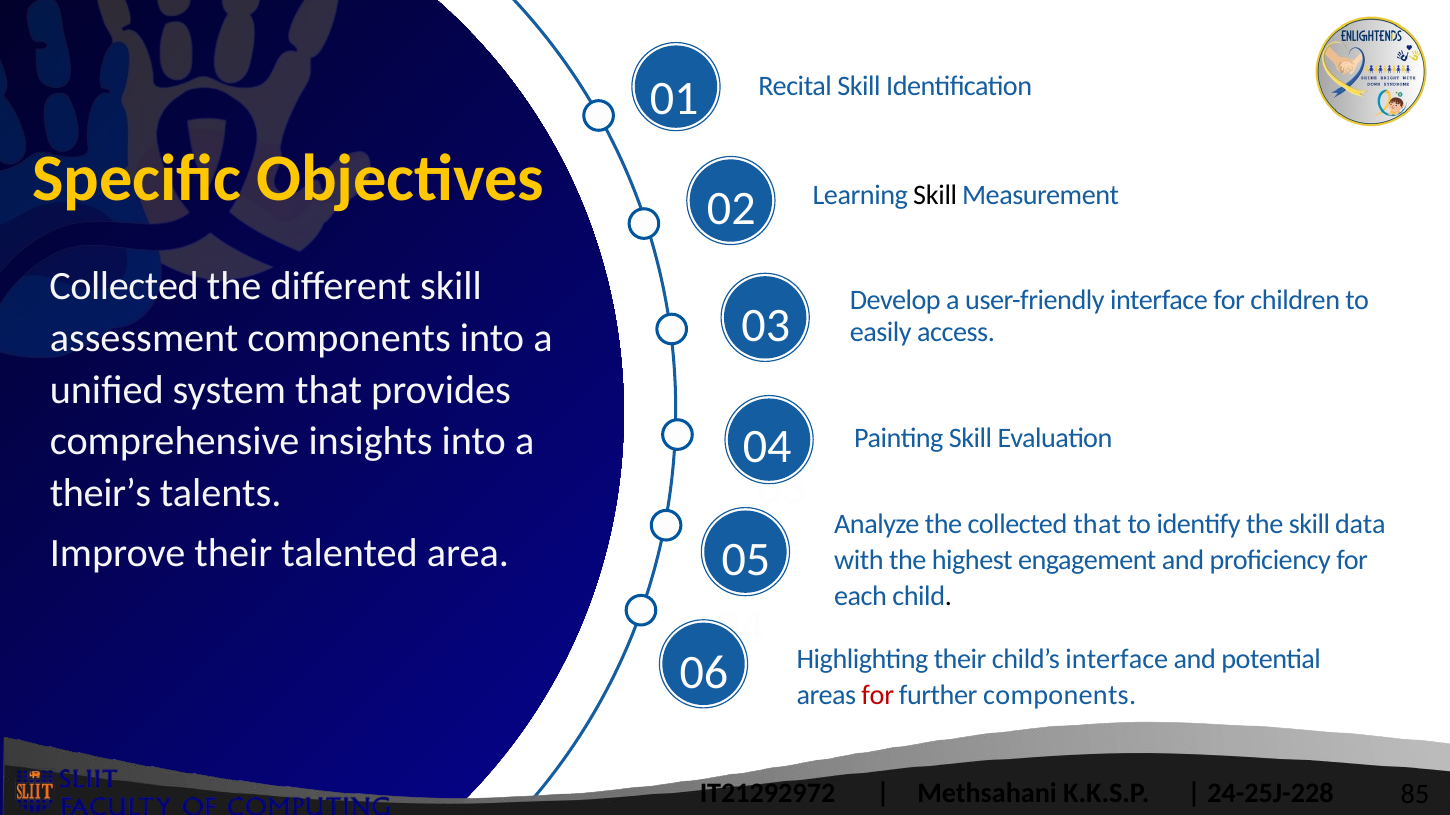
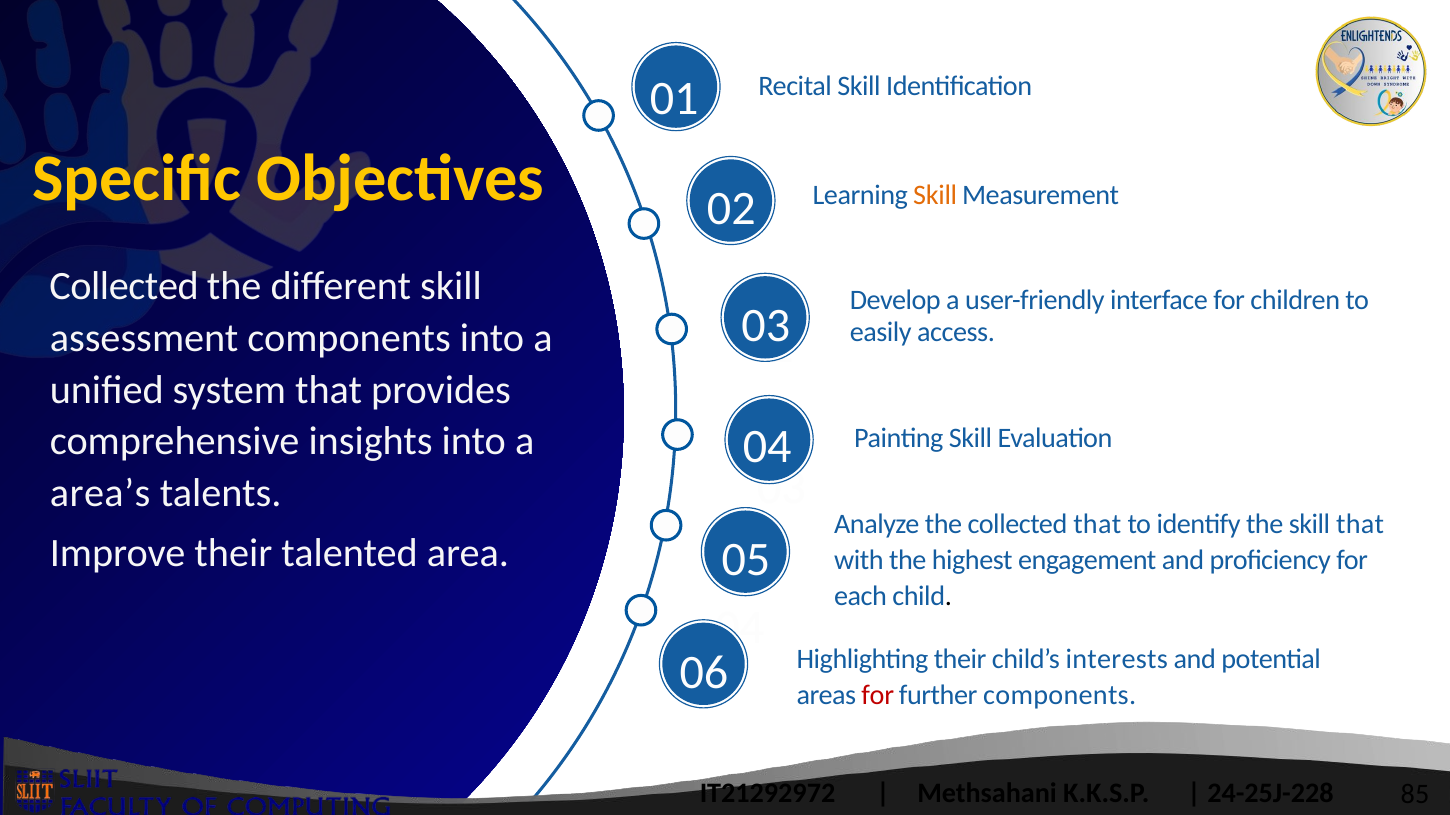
Skill at (935, 195) colour: black -> orange
their’s: their’s -> area’s
skill data: data -> that
child’s interface: interface -> interests
